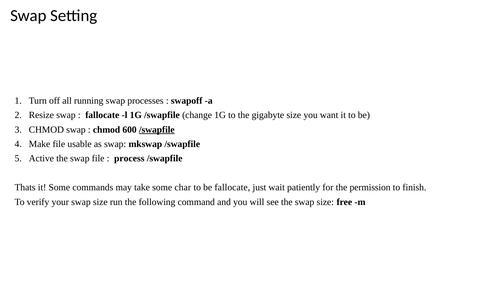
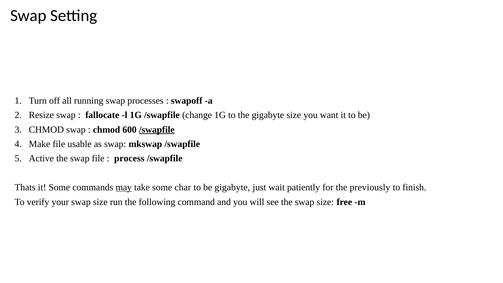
may underline: none -> present
be fallocate: fallocate -> gigabyte
permission: permission -> previously
